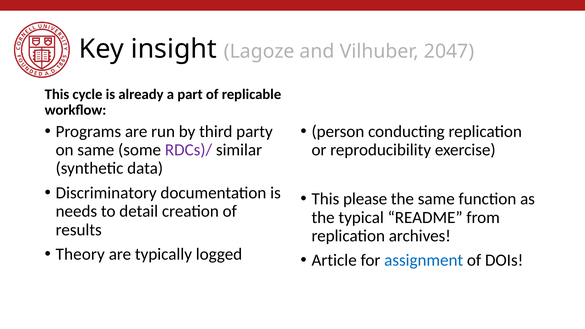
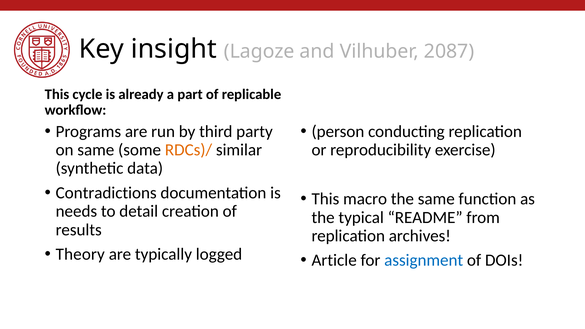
2047: 2047 -> 2087
RDCs)/ colour: purple -> orange
Discriminatory: Discriminatory -> Contradictions
please: please -> macro
